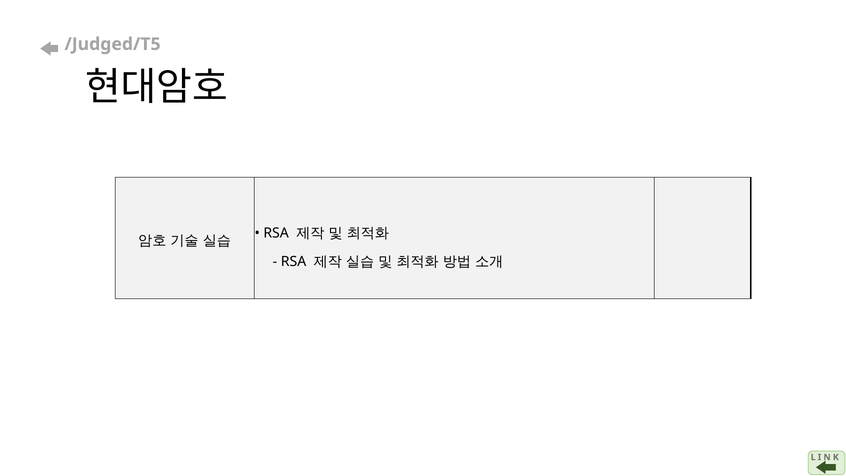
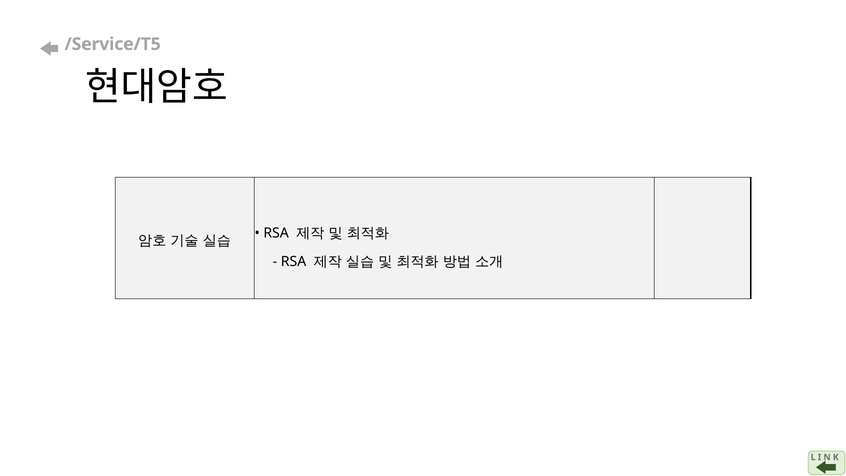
/Judged/T5: /Judged/T5 -> /Service/T5
